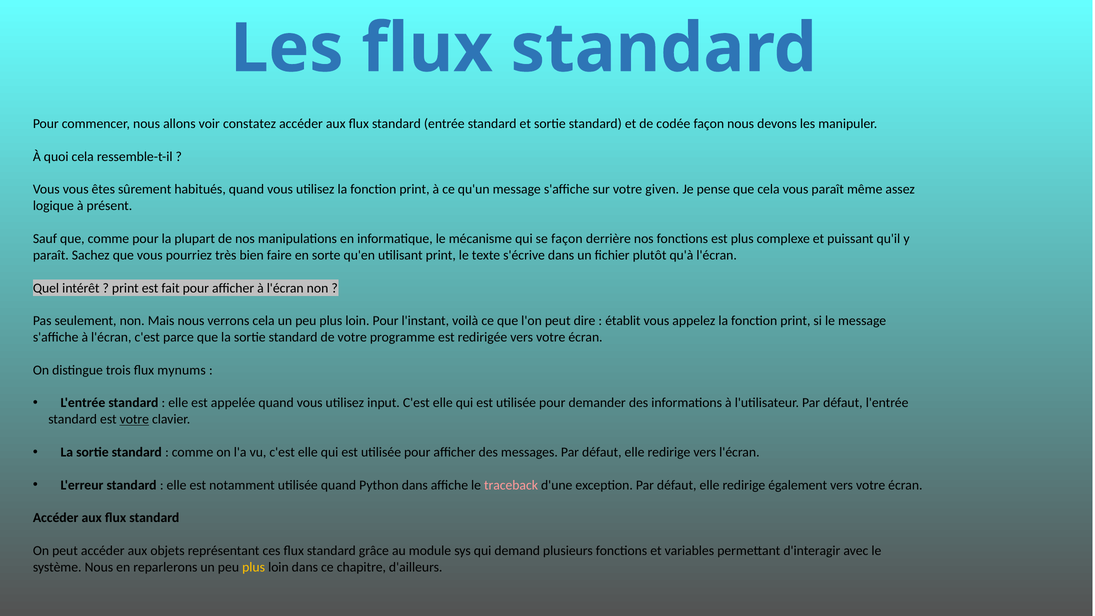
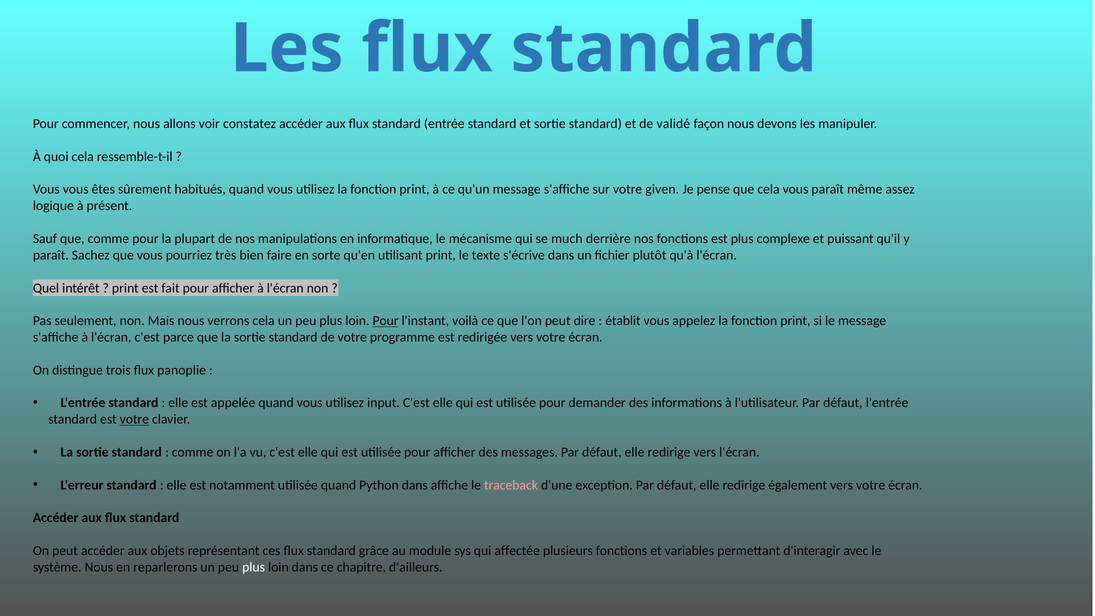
codée: codée -> validé
se façon: façon -> much
Pour at (386, 321) underline: none -> present
mynums: mynums -> panoplie
demand: demand -> affectée
plus at (254, 567) colour: yellow -> white
